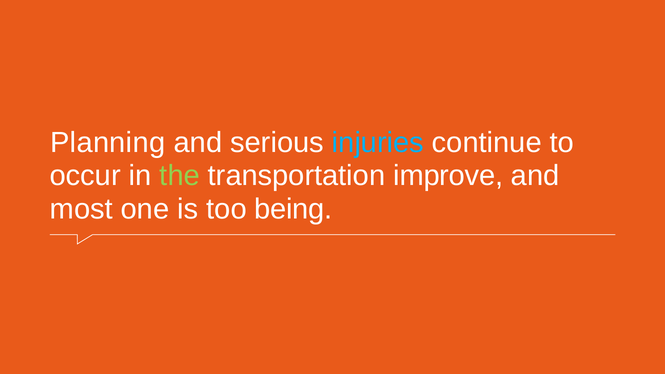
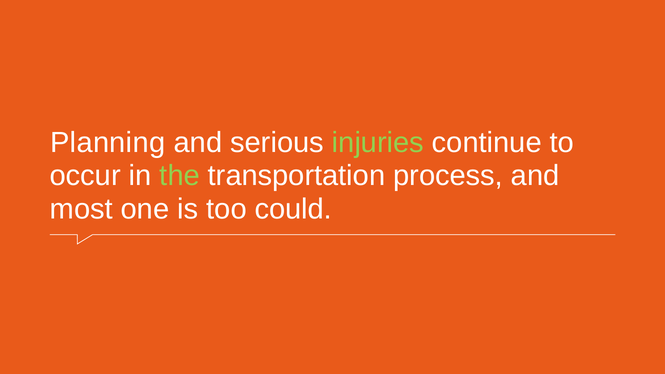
injuries colour: light blue -> light green
improve: improve -> process
being: being -> could
